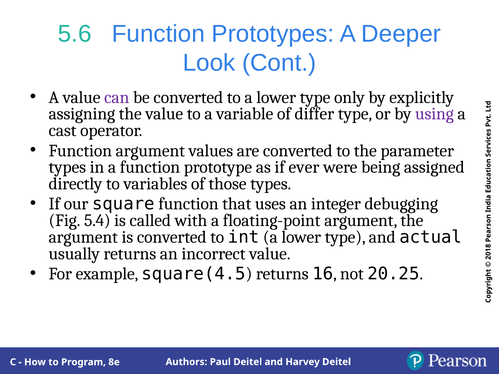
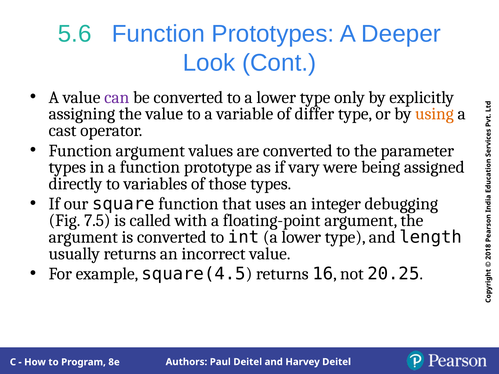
using colour: purple -> orange
ever: ever -> vary
5.4: 5.4 -> 7.5
actual: actual -> length
